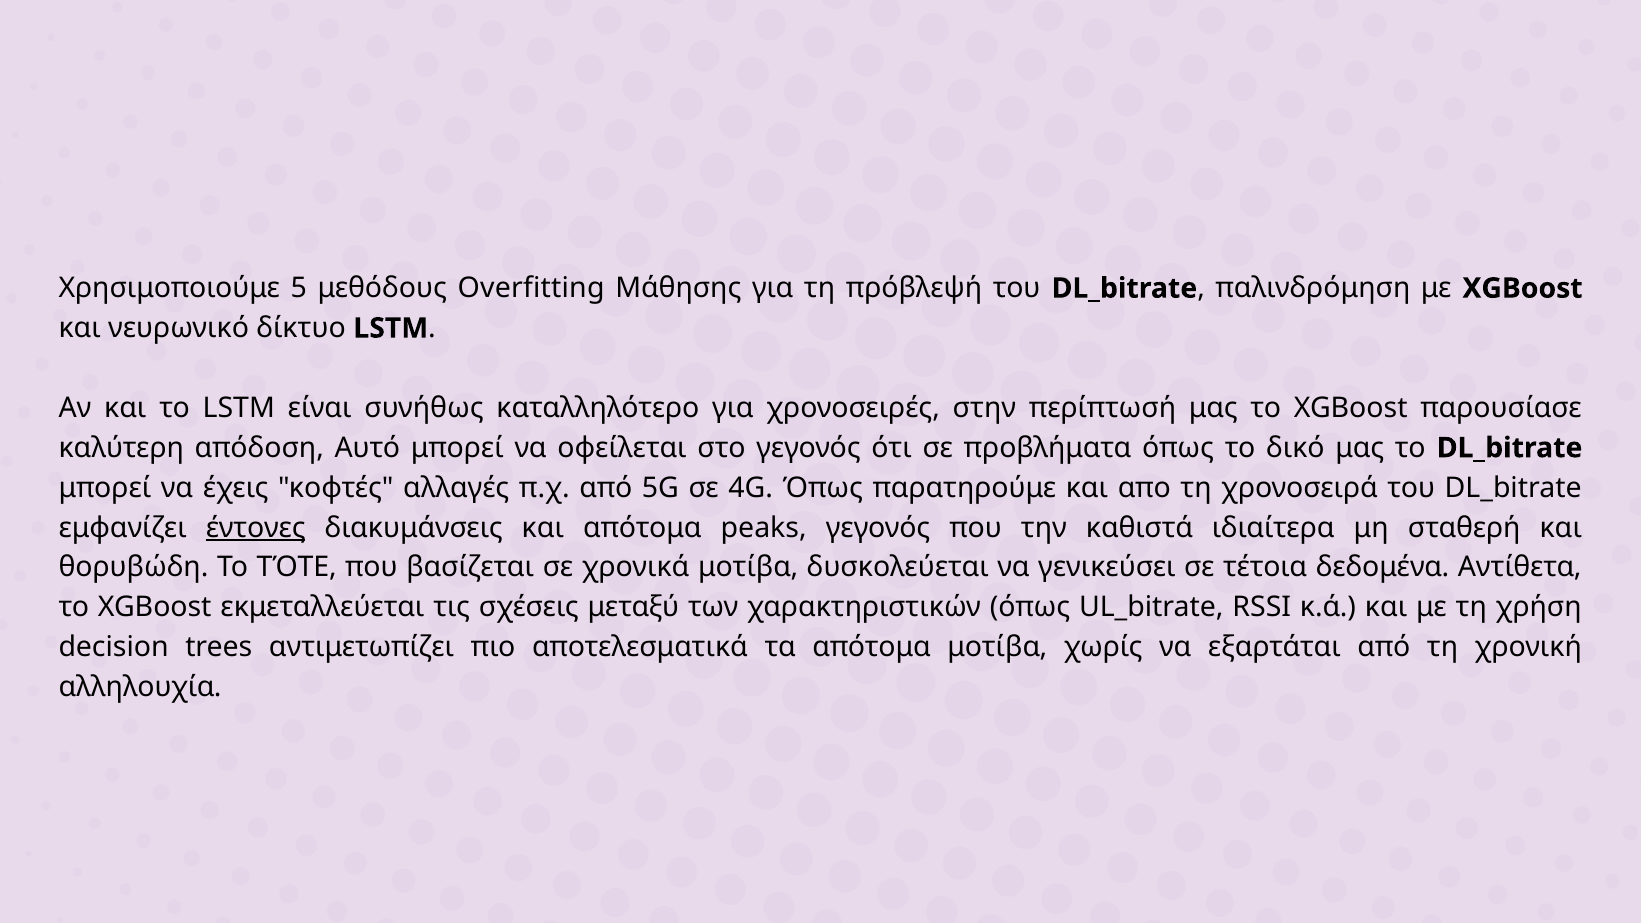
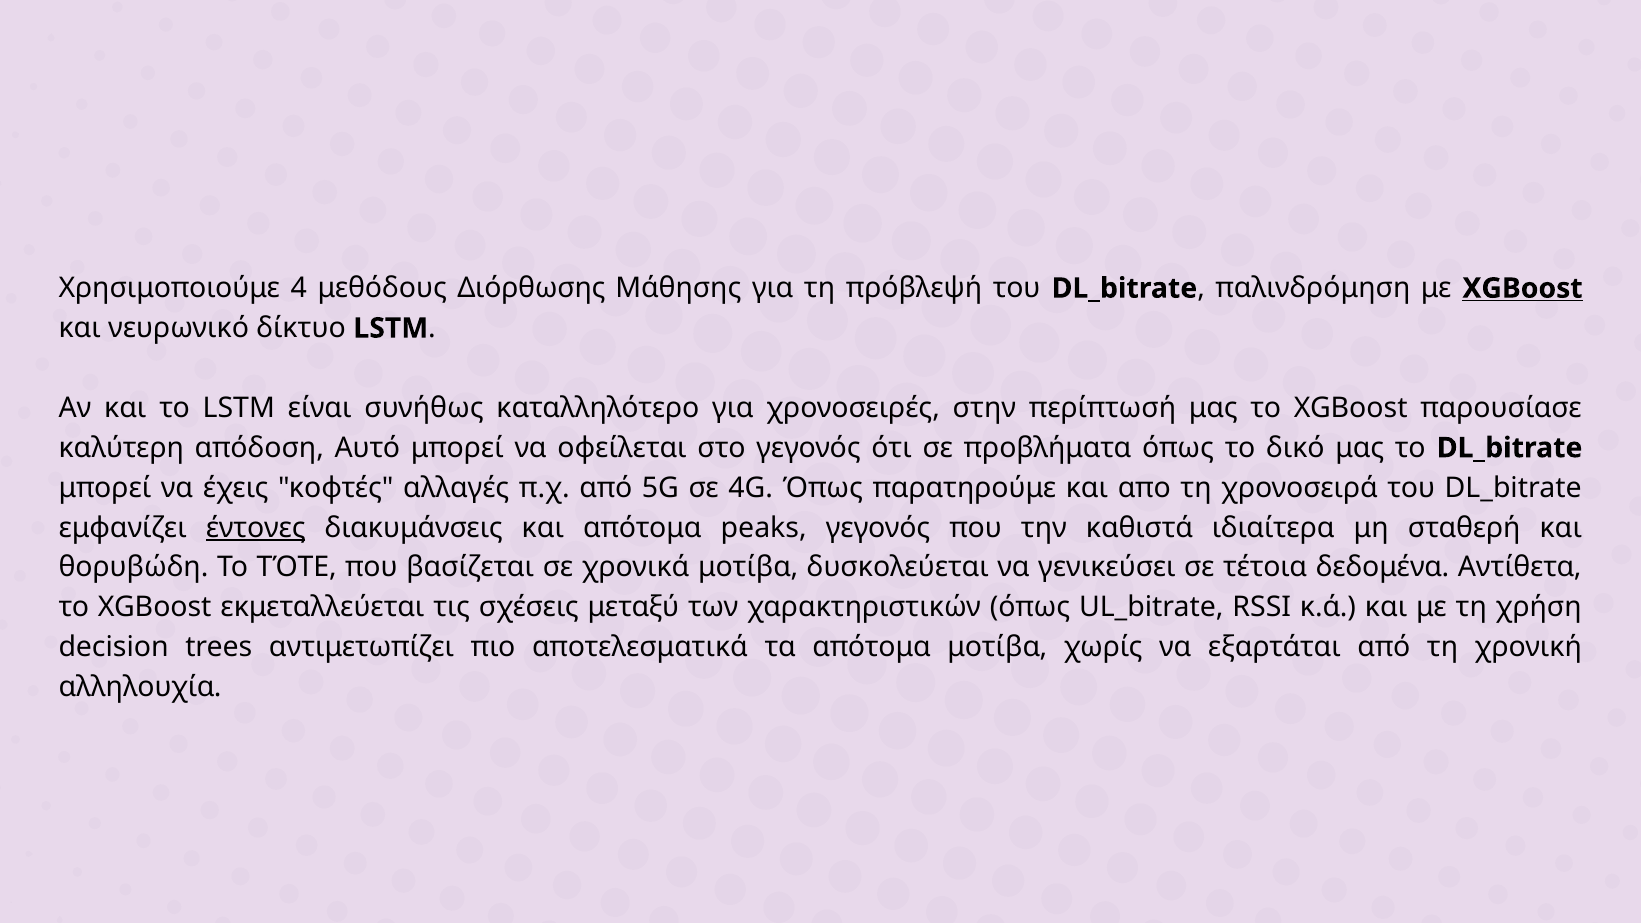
5: 5 -> 4
Overfitting: Overfitting -> Διόρθωσης
XGBoost at (1523, 288) underline: none -> present
